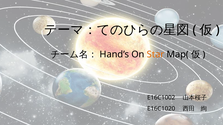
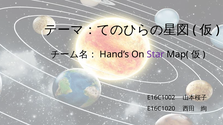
Star colour: orange -> purple
